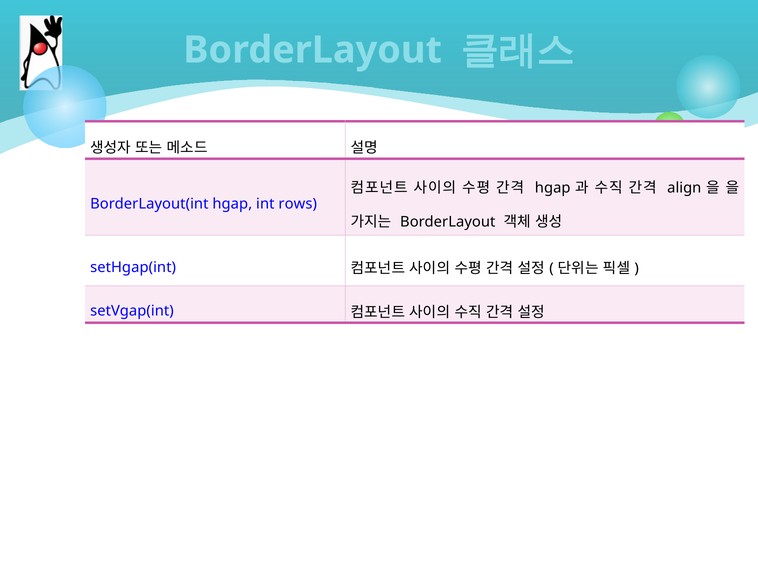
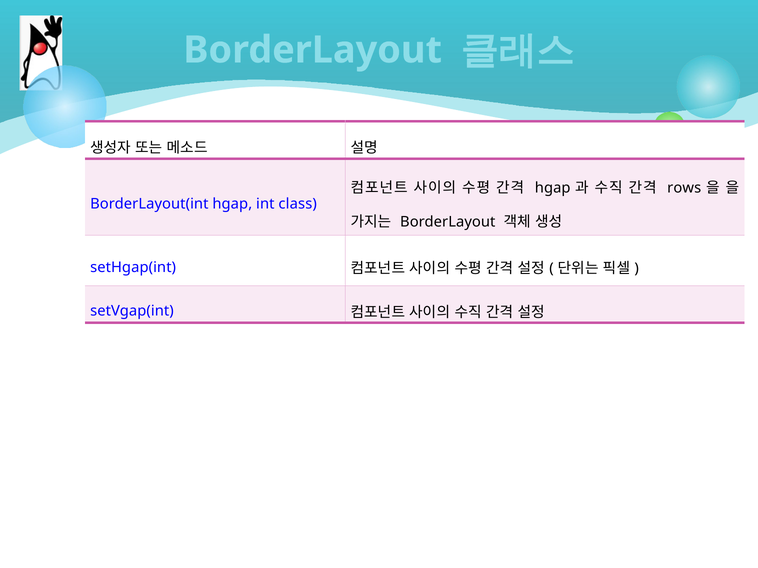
align: align -> rows
rows: rows -> class
